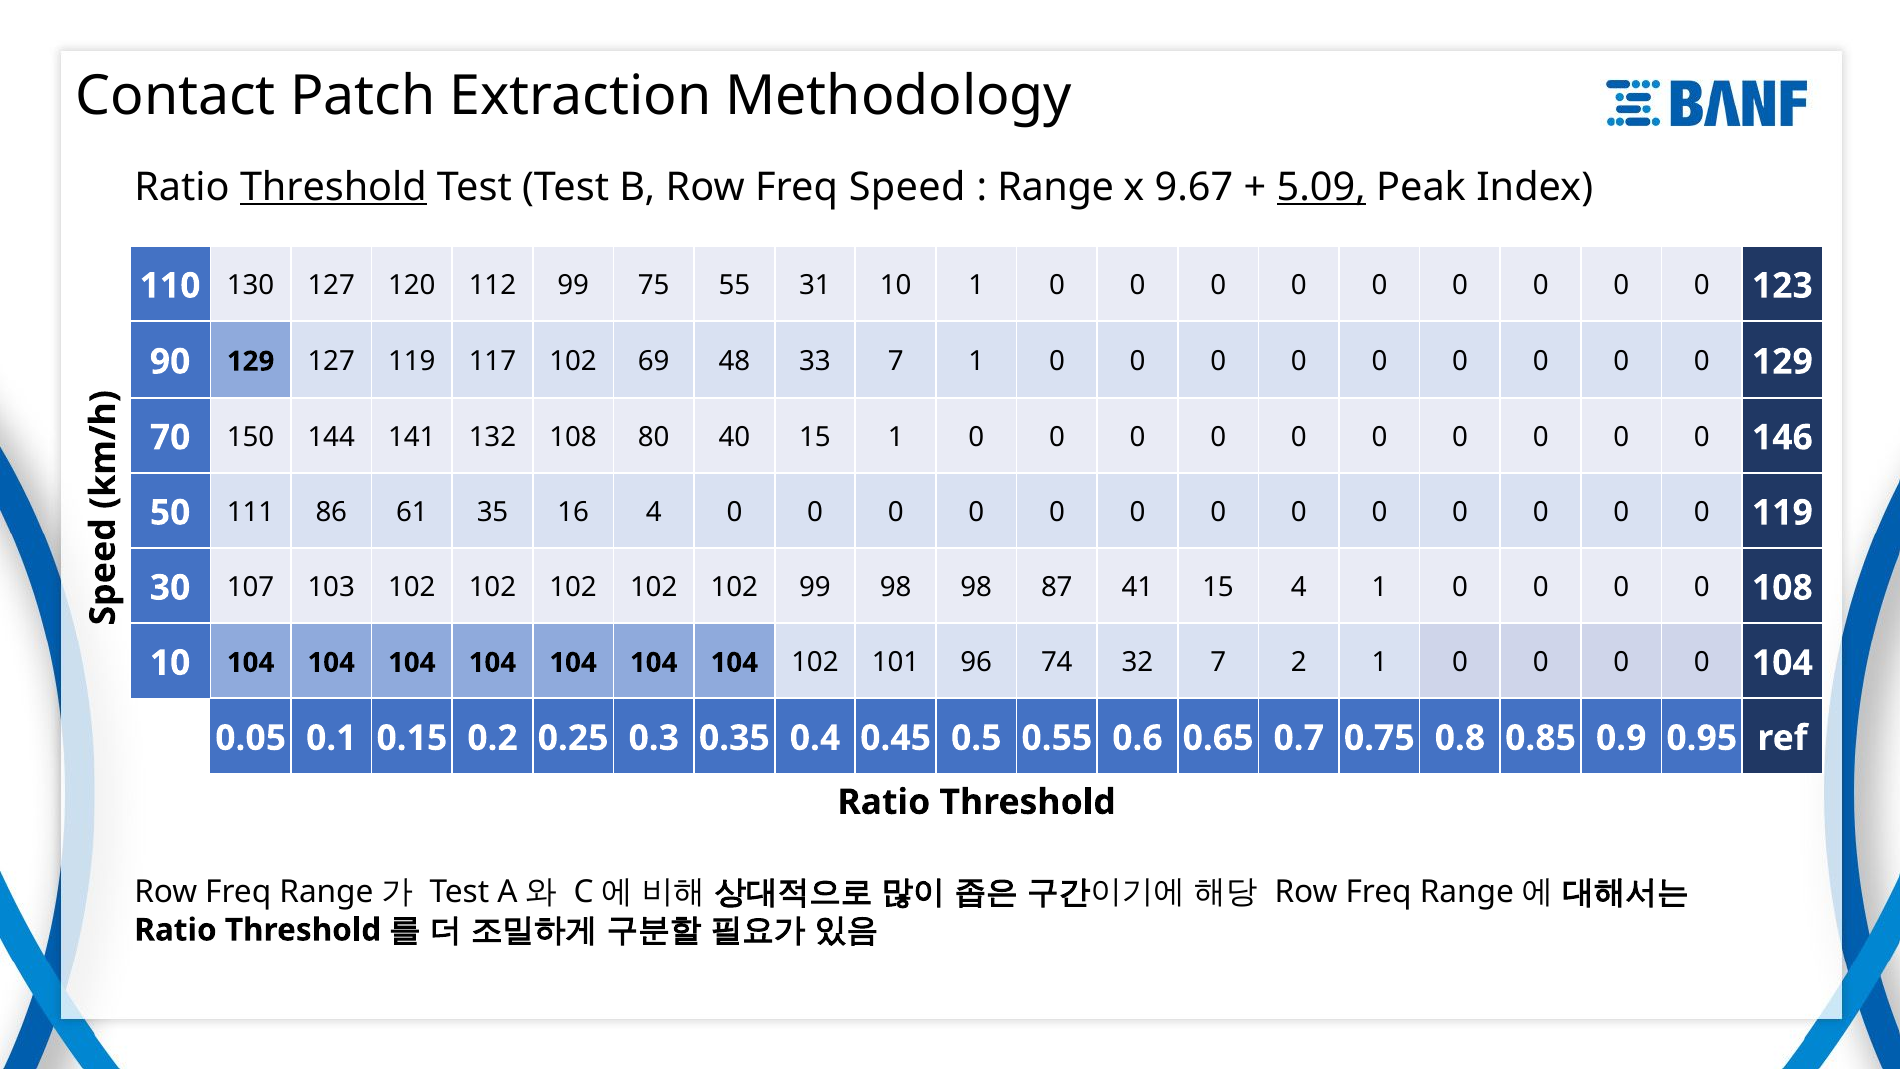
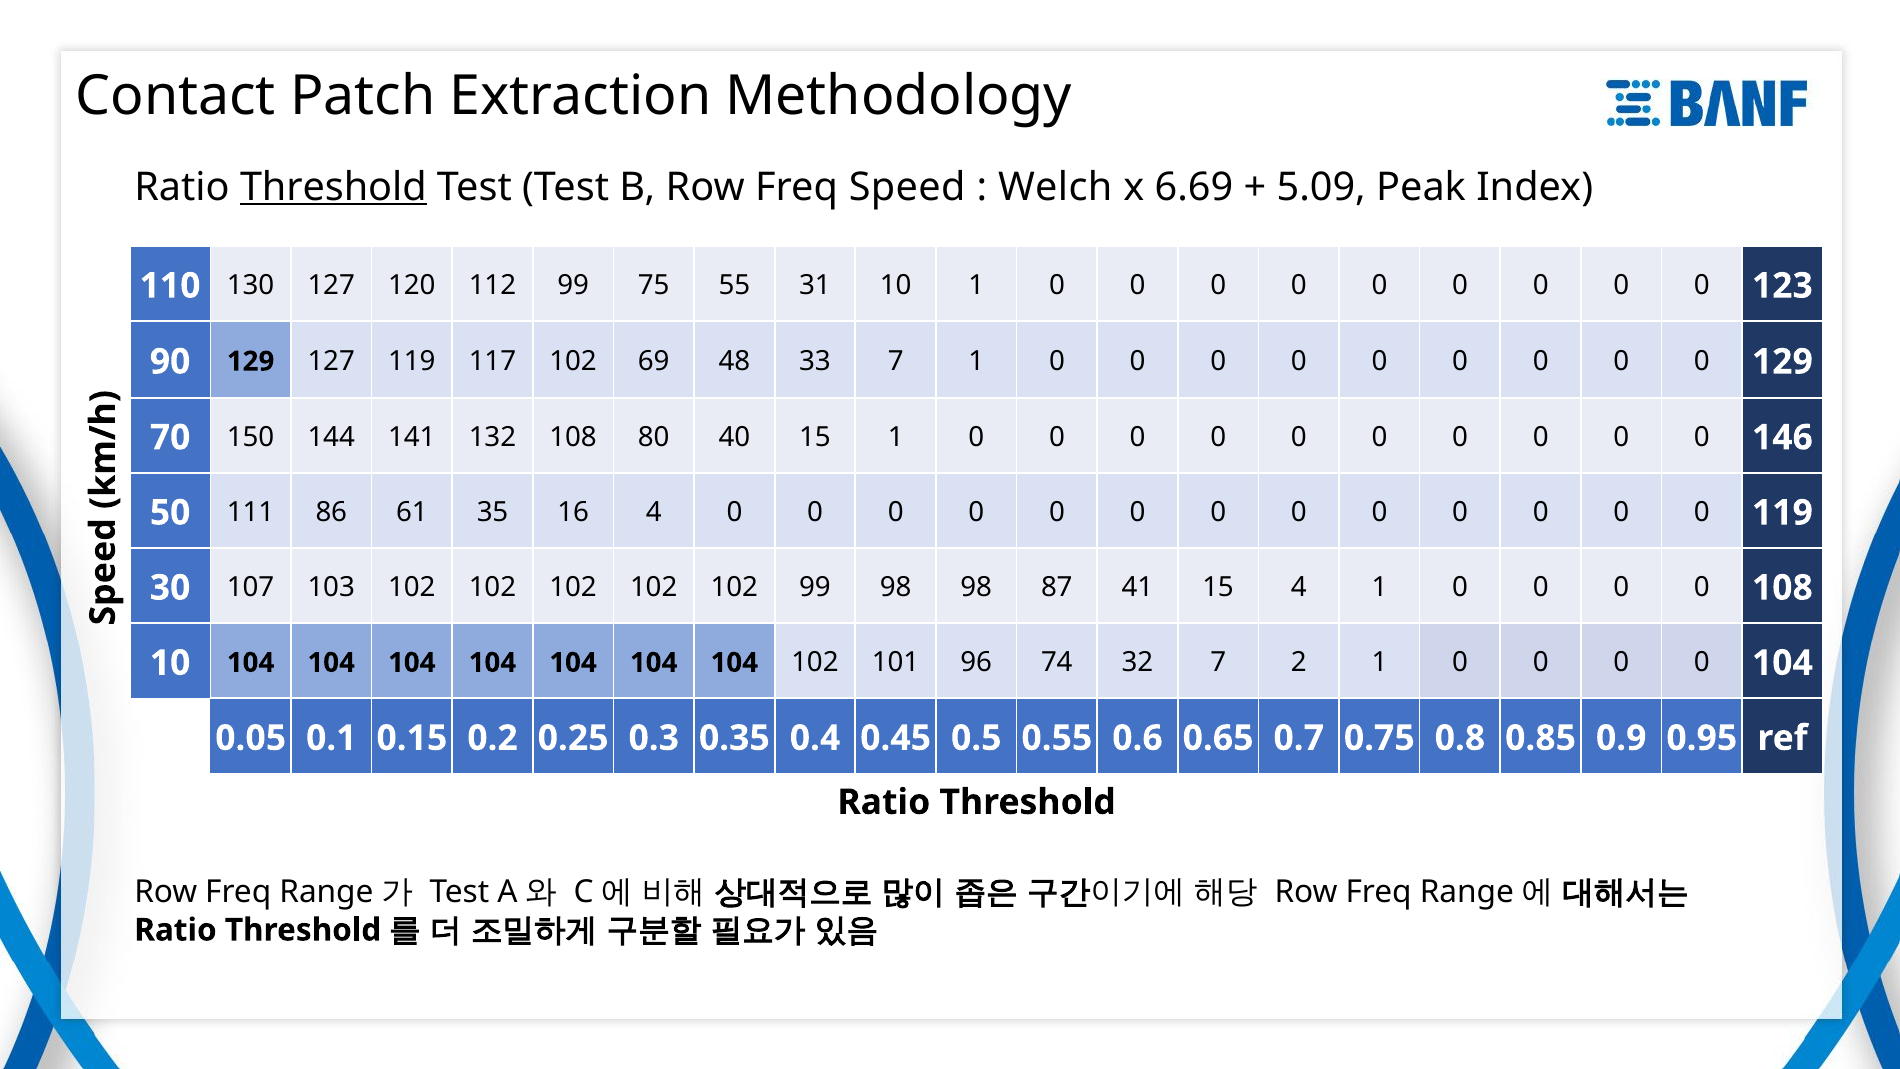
Range: Range -> Welch
9.67: 9.67 -> 6.69
5.09 underline: present -> none
